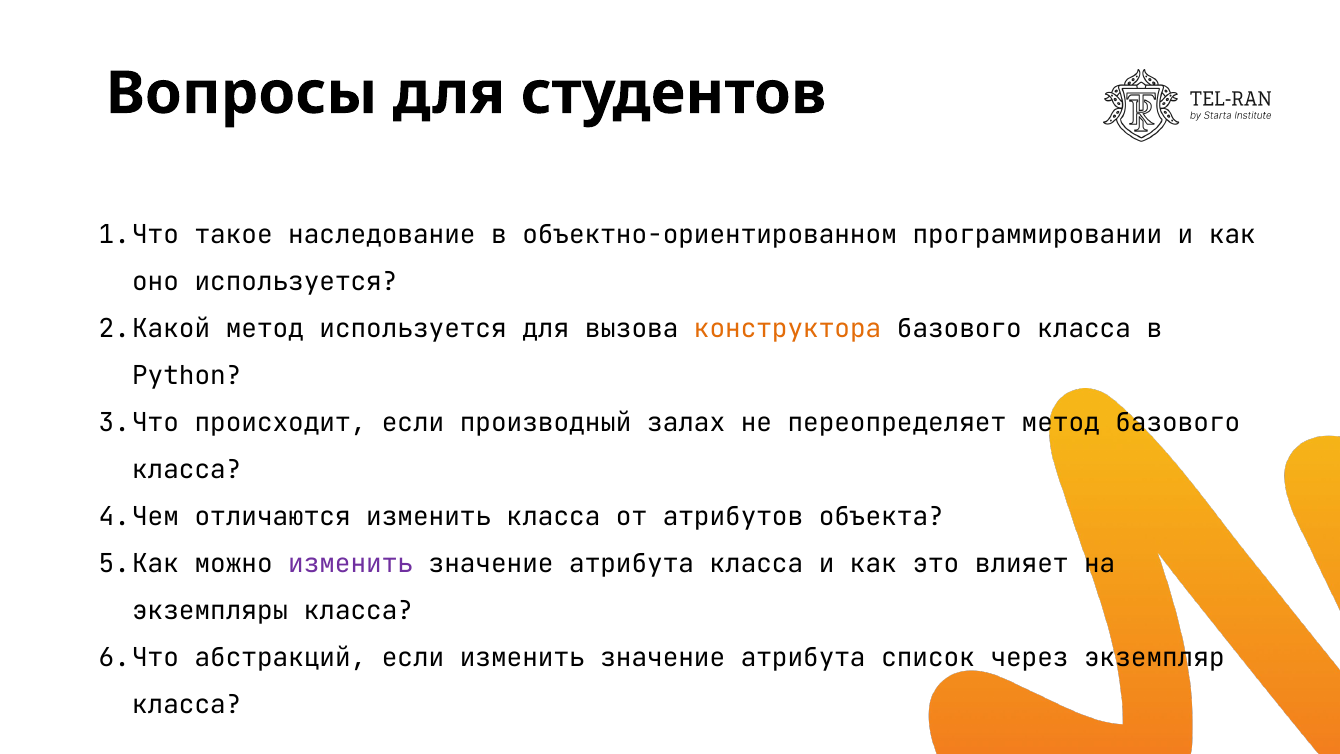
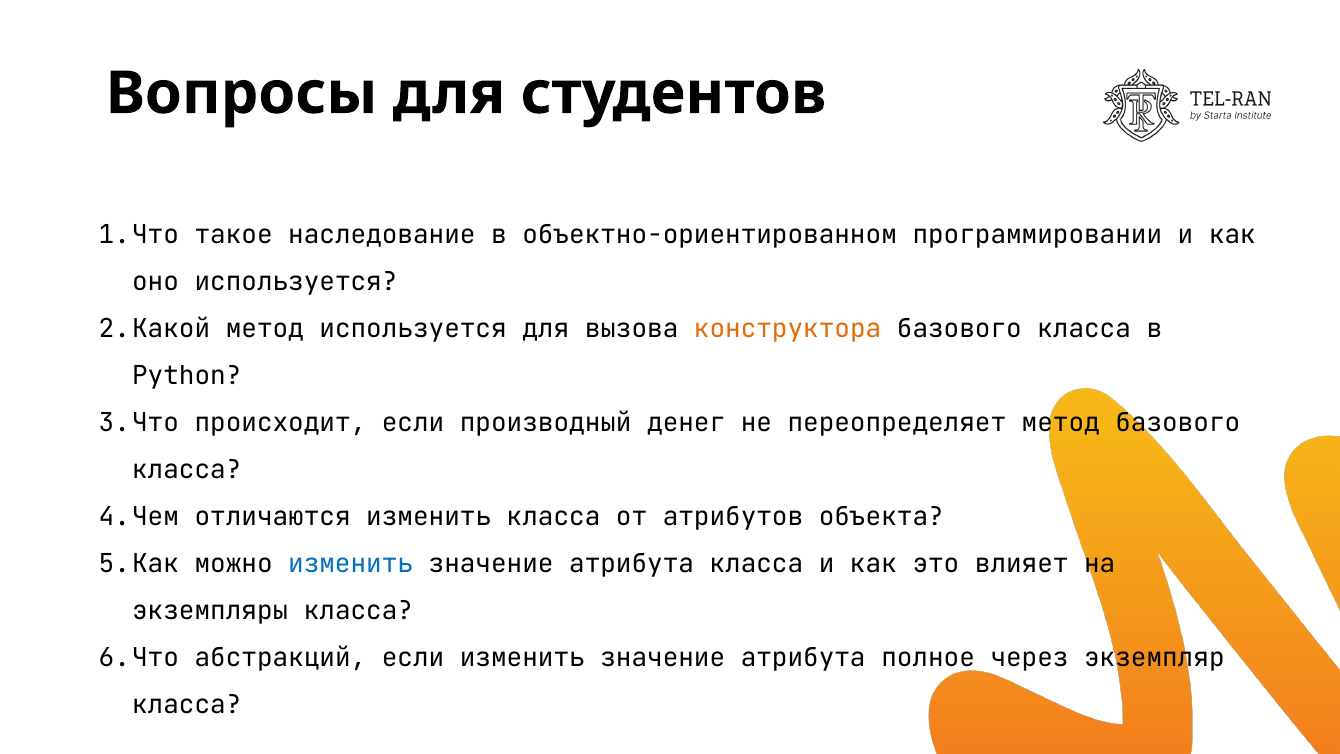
залах: залах -> денег
изменить at (351, 564) colour: purple -> blue
список: список -> полное
